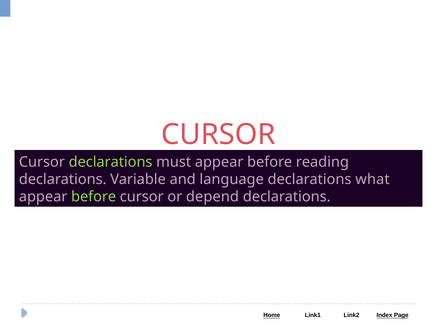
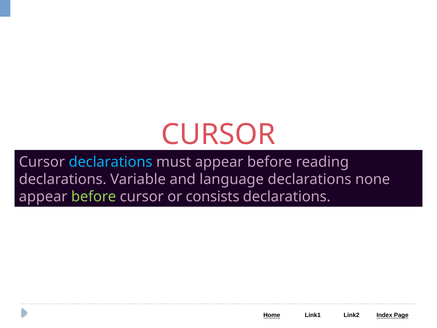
declarations at (111, 162) colour: light green -> light blue
what: what -> none
depend: depend -> consists
